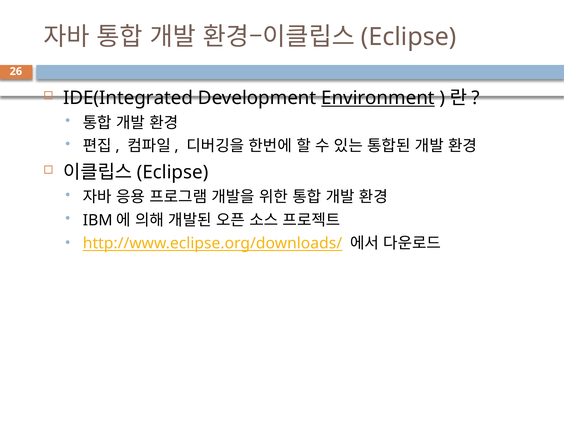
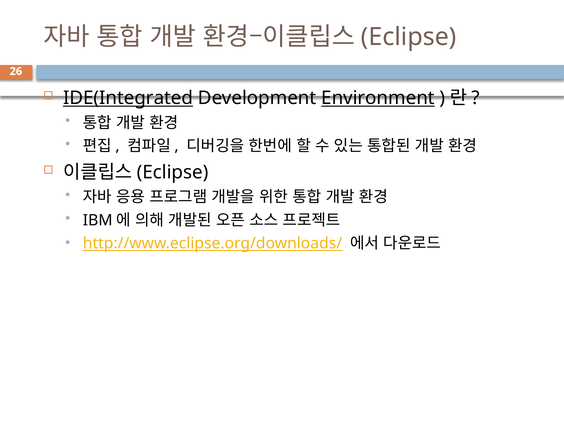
IDE(Integrated underline: none -> present
